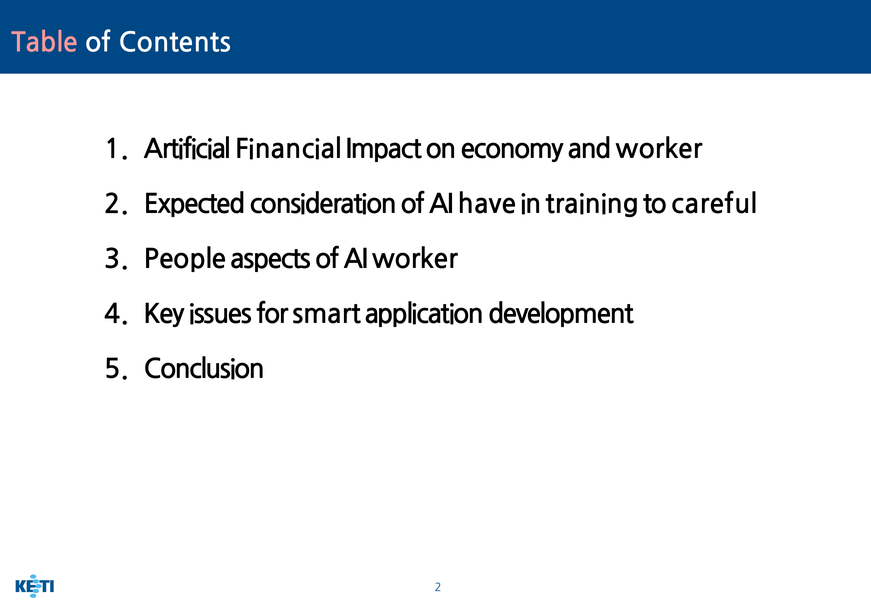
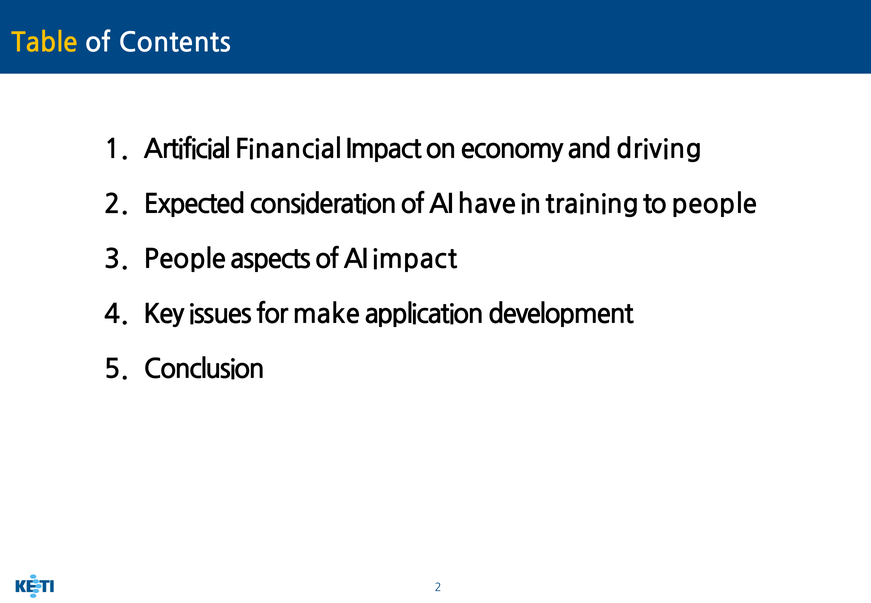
Table colour: pink -> yellow
and worker: worker -> driving
to careful: careful -> people
AI worker: worker -> impact
smart: smart -> make
